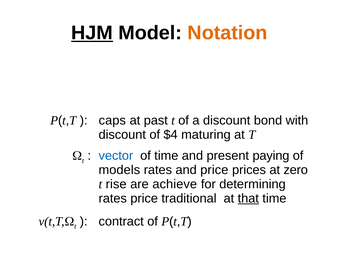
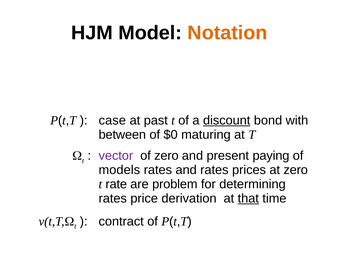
HJM underline: present -> none
caps: caps -> case
discount at (227, 120) underline: none -> present
discount at (122, 135): discount -> between
$4: $4 -> $0
vector colour: blue -> purple
of time: time -> zero
and price: price -> rates
rise: rise -> rate
achieve: achieve -> problem
traditional: traditional -> derivation
